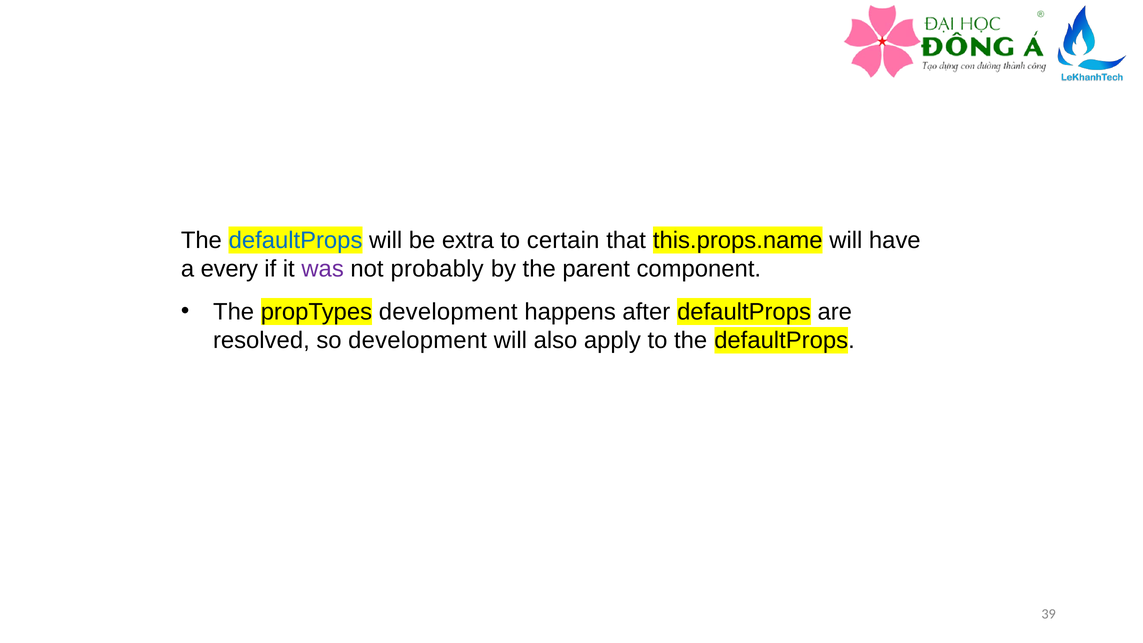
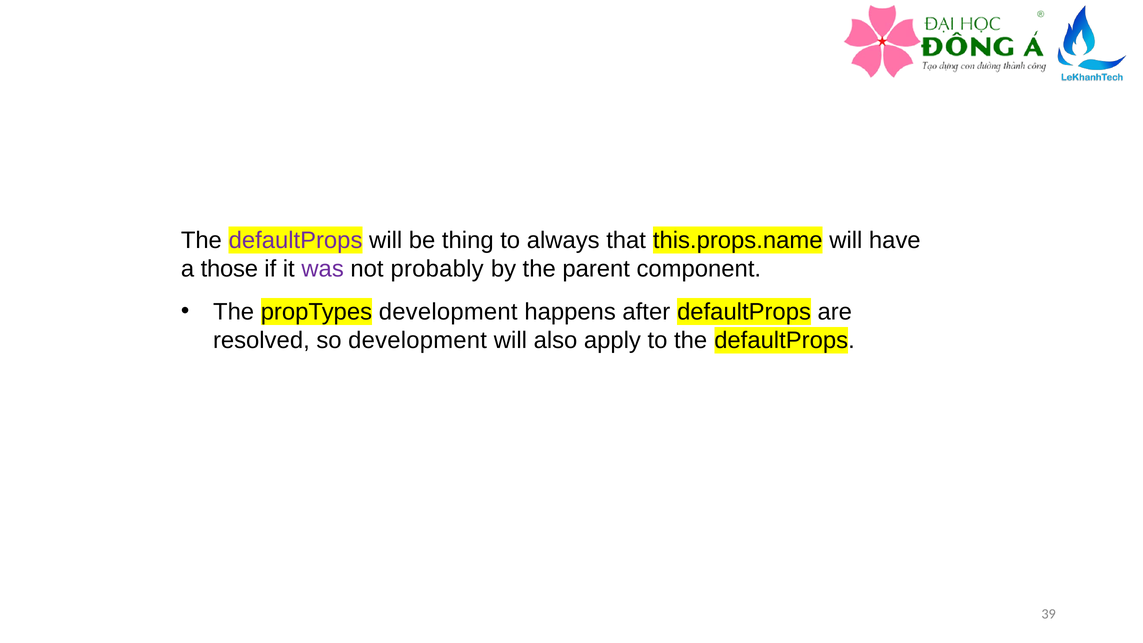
defaultProps at (296, 240) colour: blue -> purple
extra: extra -> thing
certain: certain -> always
every: every -> those
